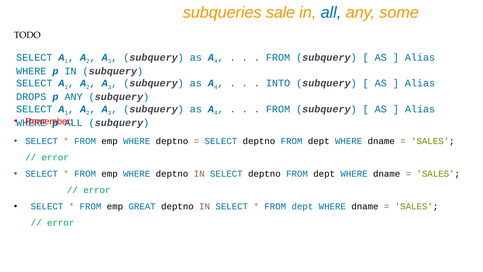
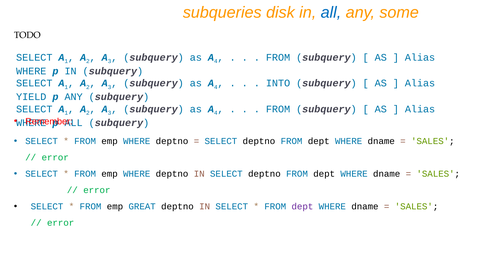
sale: sale -> disk
DROPS: DROPS -> YIELD
dept at (302, 206) colour: blue -> purple
